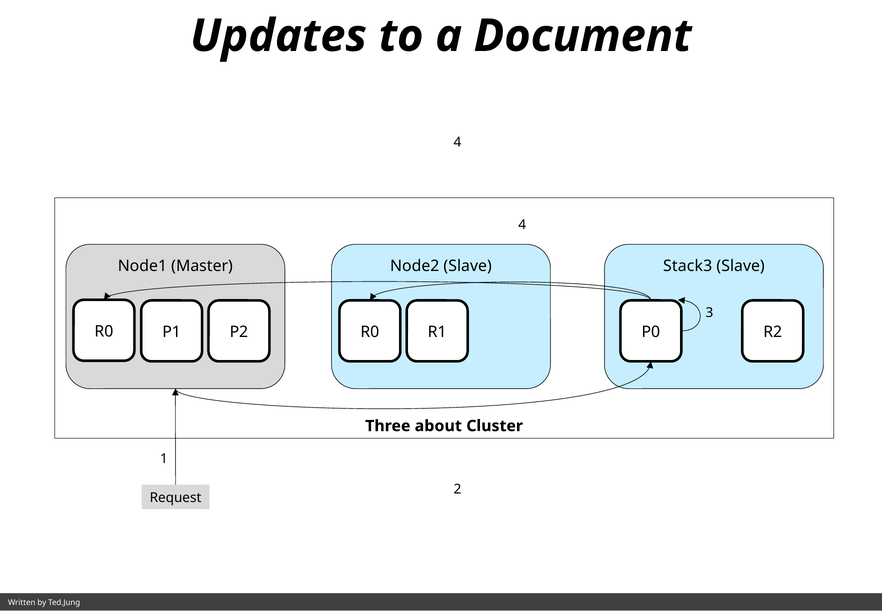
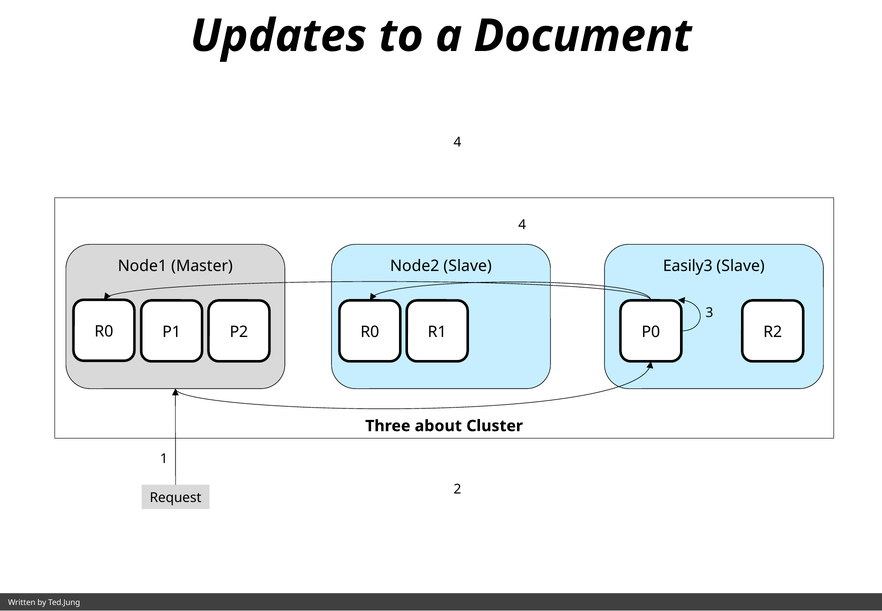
Stack3: Stack3 -> Easily3
